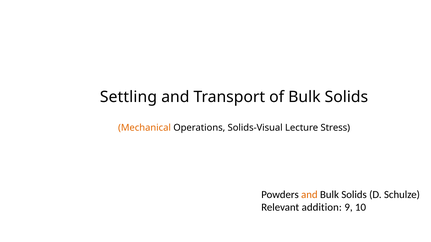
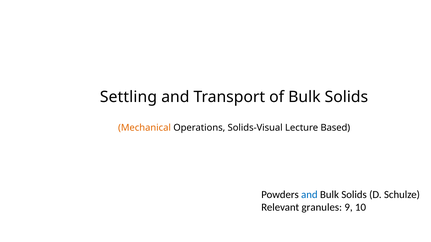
Stress: Stress -> Based
and at (309, 195) colour: orange -> blue
addition: addition -> granules
